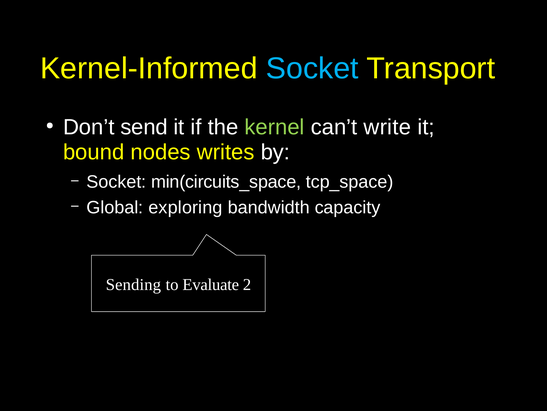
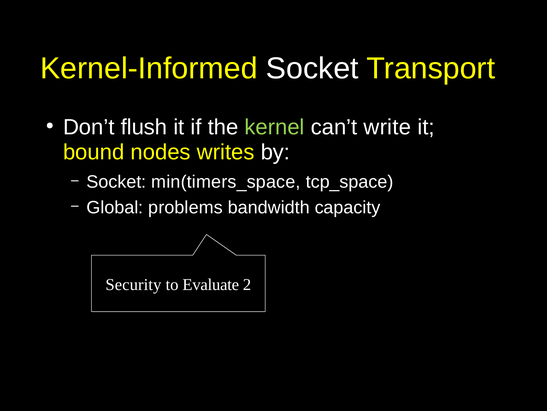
Socket at (312, 68) colour: light blue -> white
send: send -> flush
min(circuits_space: min(circuits_space -> min(timers_space
exploring: exploring -> problems
Sending: Sending -> Security
